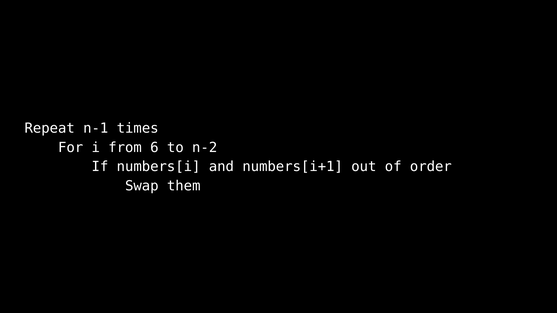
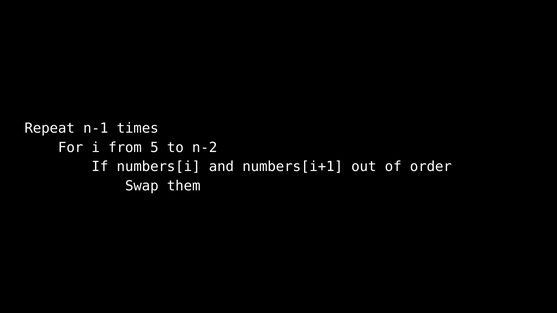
6: 6 -> 5
